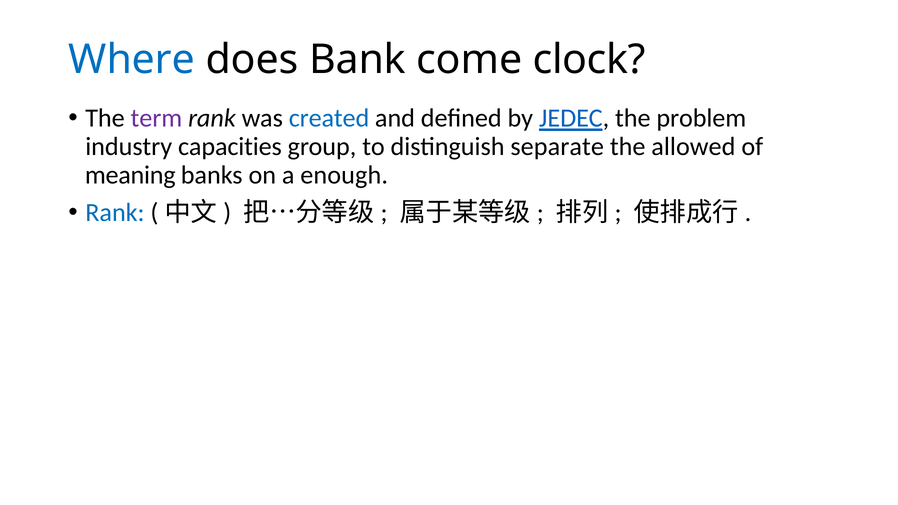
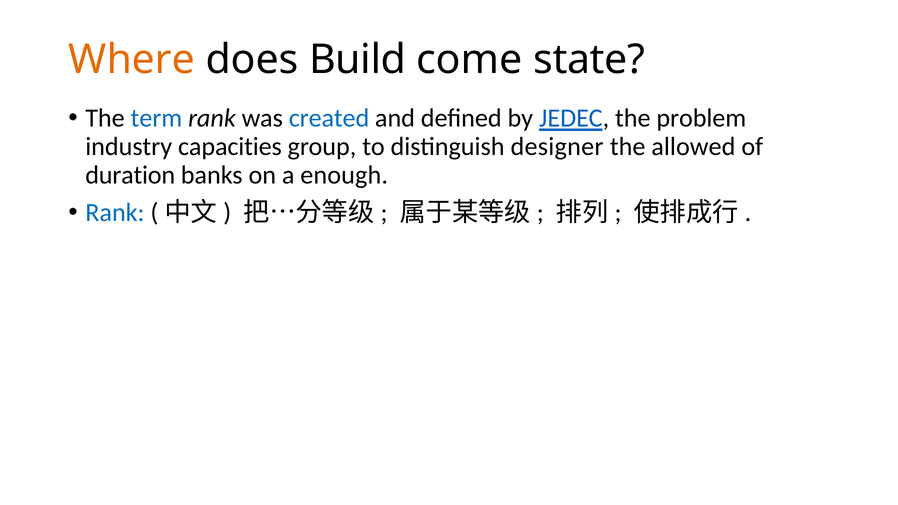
Where colour: blue -> orange
Bank: Bank -> Build
clock: clock -> state
term colour: purple -> blue
separate: separate -> designer
meaning: meaning -> duration
